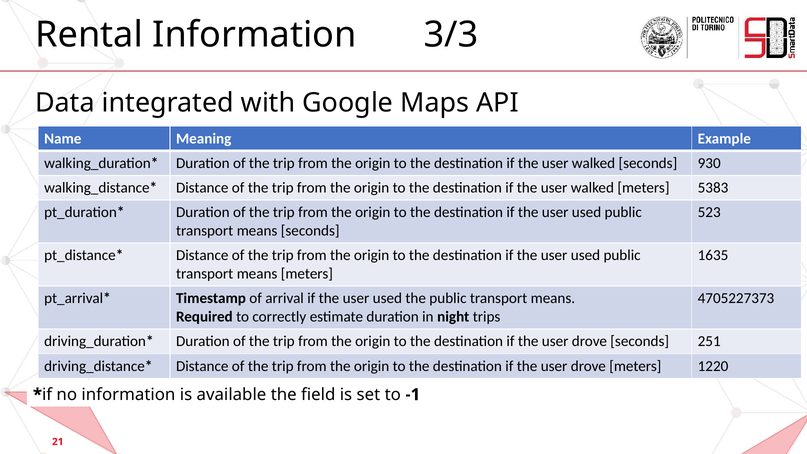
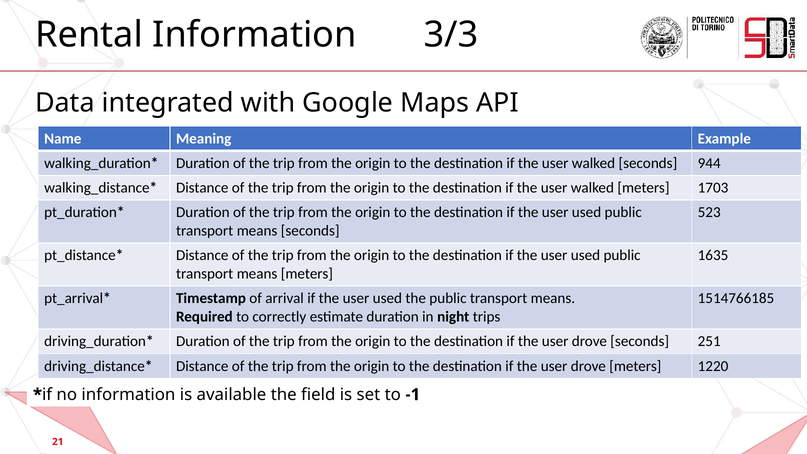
930: 930 -> 944
5383: 5383 -> 1703
4705227373: 4705227373 -> 1514766185
